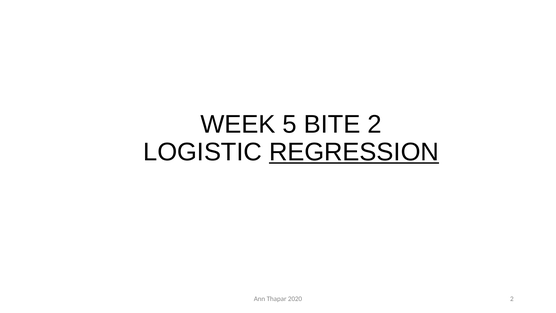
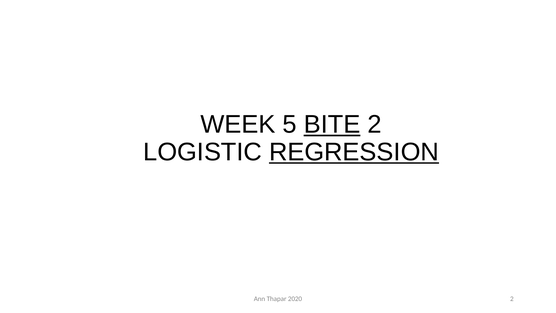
BITE underline: none -> present
